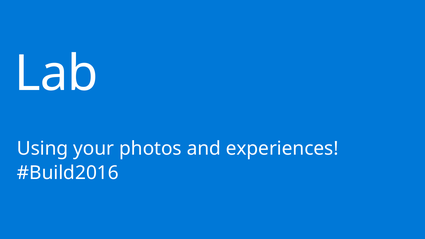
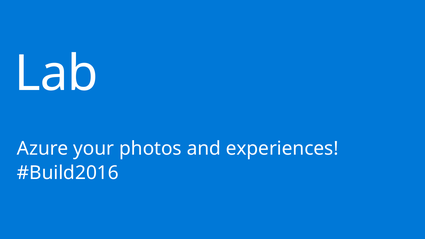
Using: Using -> Azure
